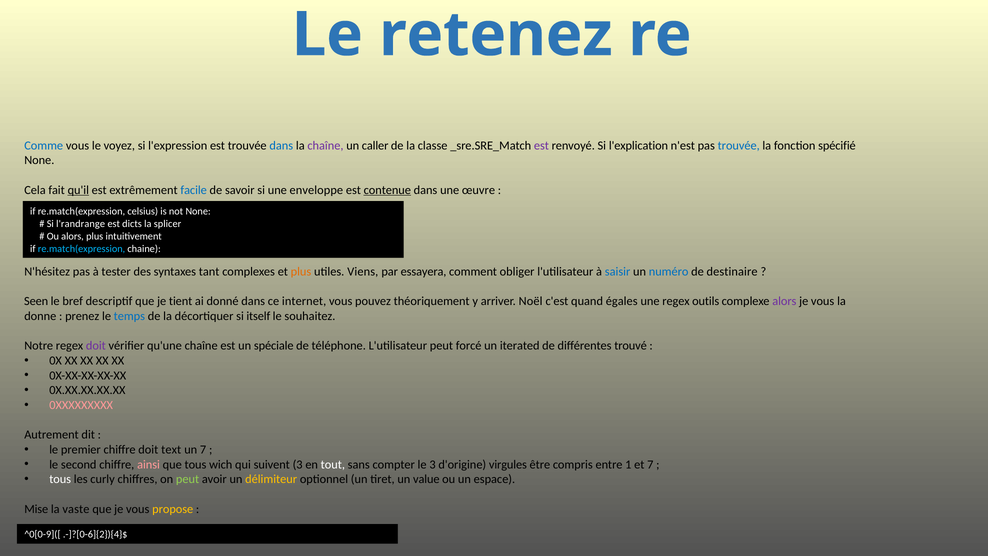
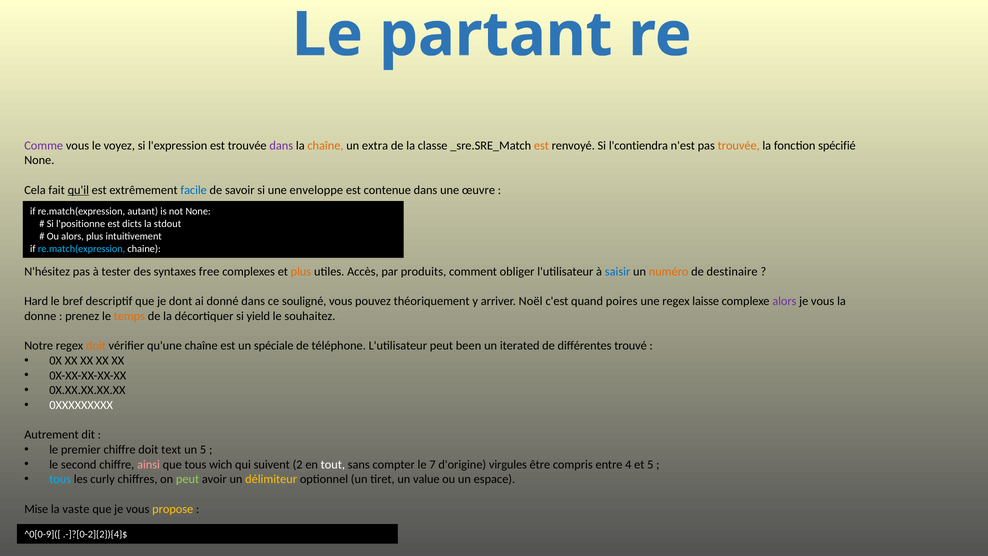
retenez: retenez -> partant
Comme colour: blue -> purple
dans at (281, 145) colour: blue -> purple
chaîne at (325, 145) colour: purple -> orange
caller: caller -> extra
est at (541, 145) colour: purple -> orange
l'explication: l'explication -> l'contiendra
trouvée at (739, 145) colour: blue -> orange
contenue underline: present -> none
celsius: celsius -> autant
l'randrange: l'randrange -> l'positionne
splicer: splicer -> stdout
tant: tant -> free
Viens: Viens -> Accès
essayera: essayera -> produits
numéro colour: blue -> orange
Seen: Seen -> Hard
tient: tient -> dont
internet: internet -> souligné
égales: égales -> poires
outils: outils -> laisse
temps colour: blue -> orange
itself: itself -> yield
doit at (96, 346) colour: purple -> orange
forcé: forcé -> been
0XXXXXXXXX colour: pink -> white
un 7: 7 -> 5
suivent 3: 3 -> 2
le 3: 3 -> 7
1: 1 -> 4
et 7: 7 -> 5
tous at (60, 479) colour: white -> light blue
.-]?[0-6]{2}){4}$: .-]?[0-6]{2}){4}$ -> .-]?[0-2]{2}){4}$
